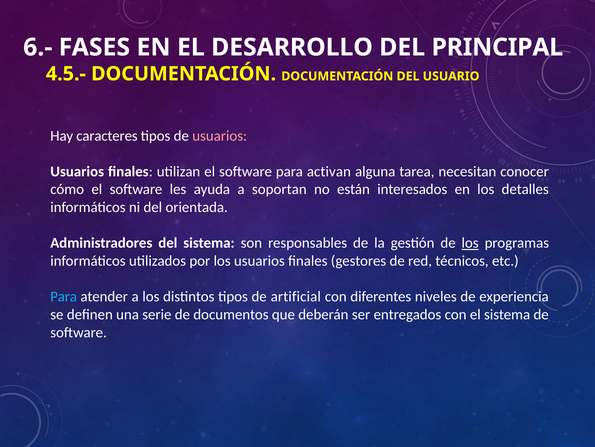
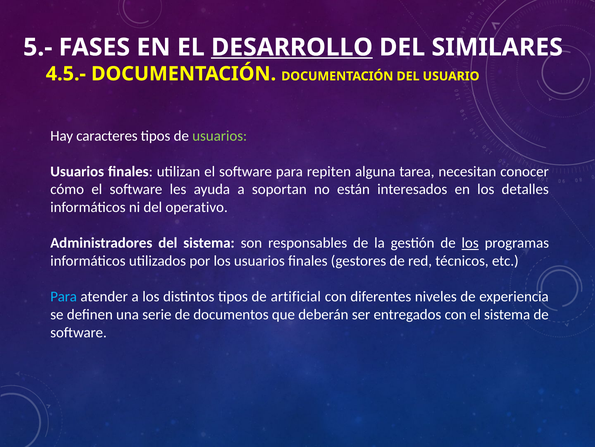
6.-: 6.- -> 5.-
DESARROLLO underline: none -> present
PRINCIPAL: PRINCIPAL -> SIMILARES
usuarios at (220, 136) colour: pink -> light green
activan: activan -> repiten
orientada: orientada -> operativo
